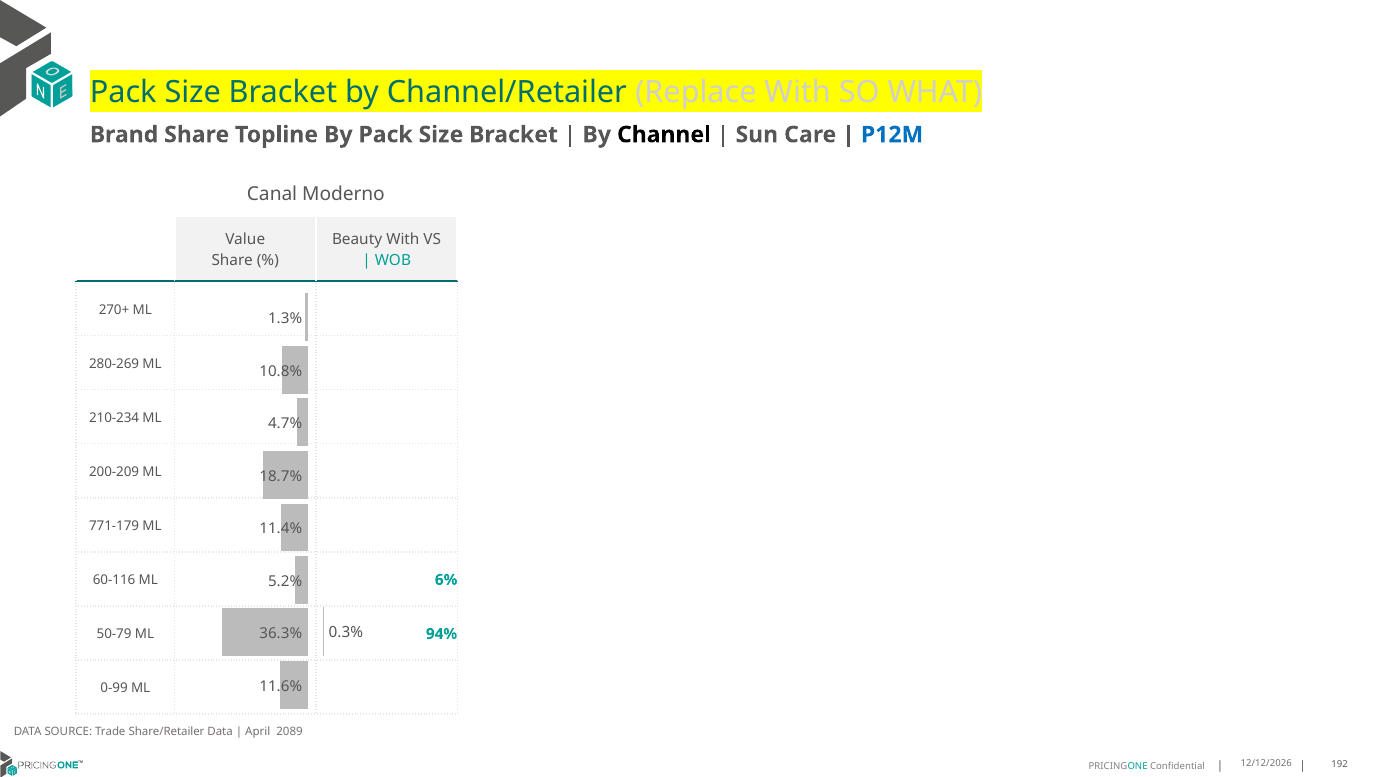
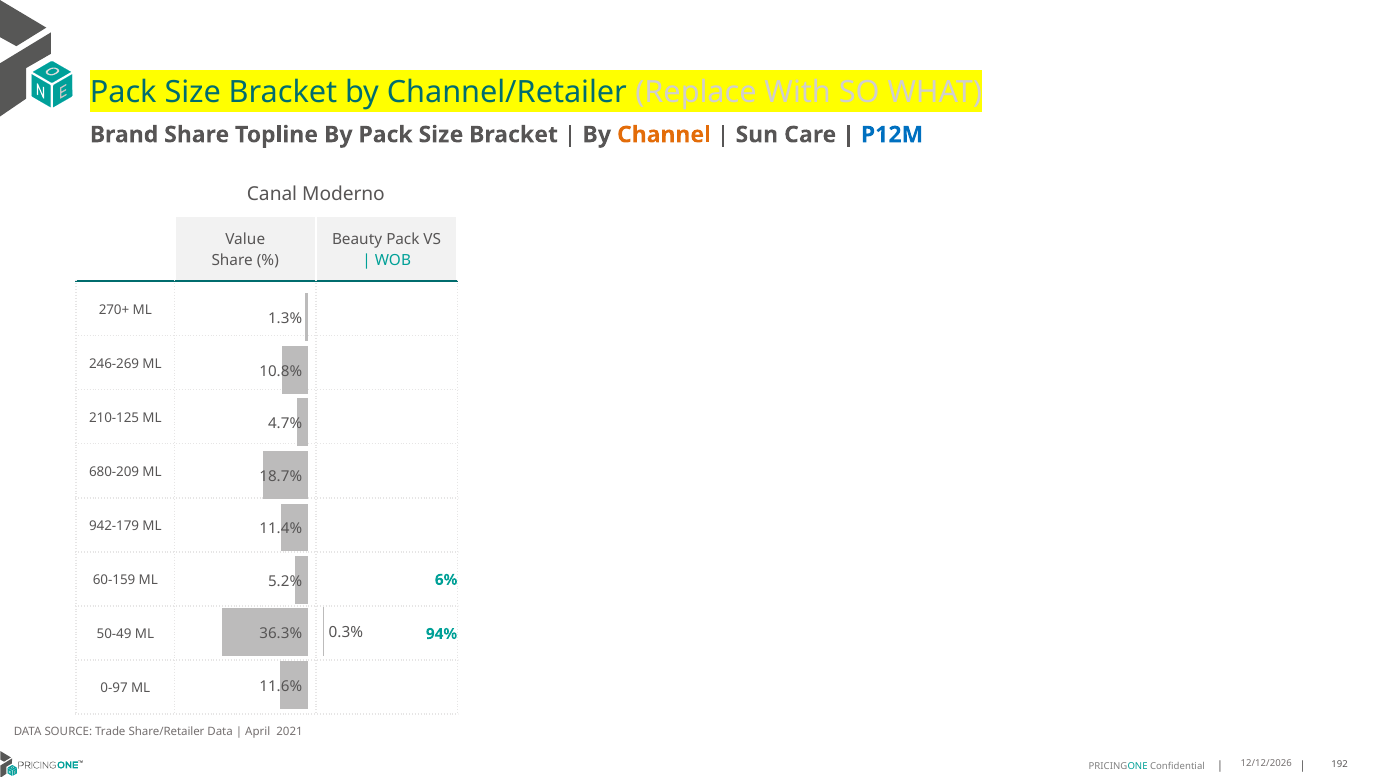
Channel colour: black -> orange
Beauty With: With -> Pack
280-269: 280-269 -> 246-269
210-234: 210-234 -> 210-125
200-209: 200-209 -> 680-209
771-179: 771-179 -> 942-179
60-116: 60-116 -> 60-159
50-79: 50-79 -> 50-49
0-99: 0-99 -> 0-97
2089: 2089 -> 2021
